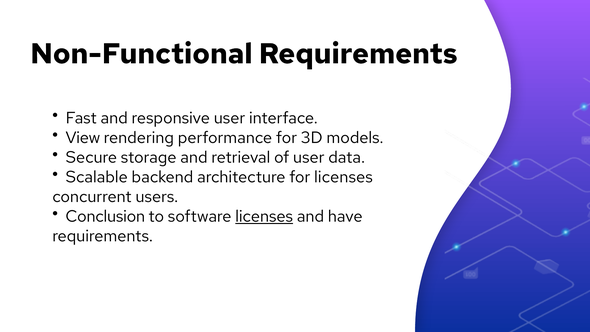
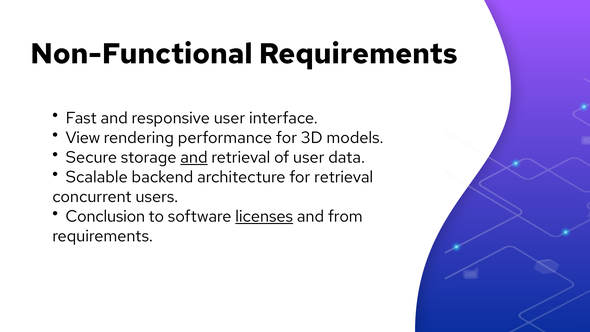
and at (194, 157) underline: none -> present
for licenses: licenses -> retrieval
have: have -> from
